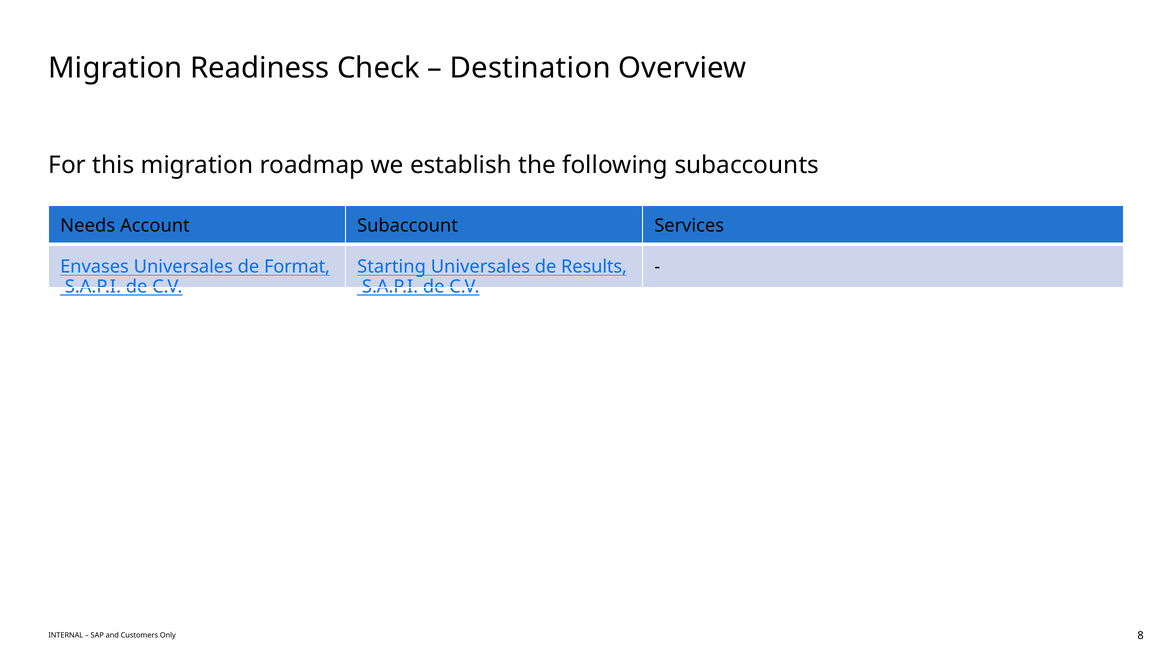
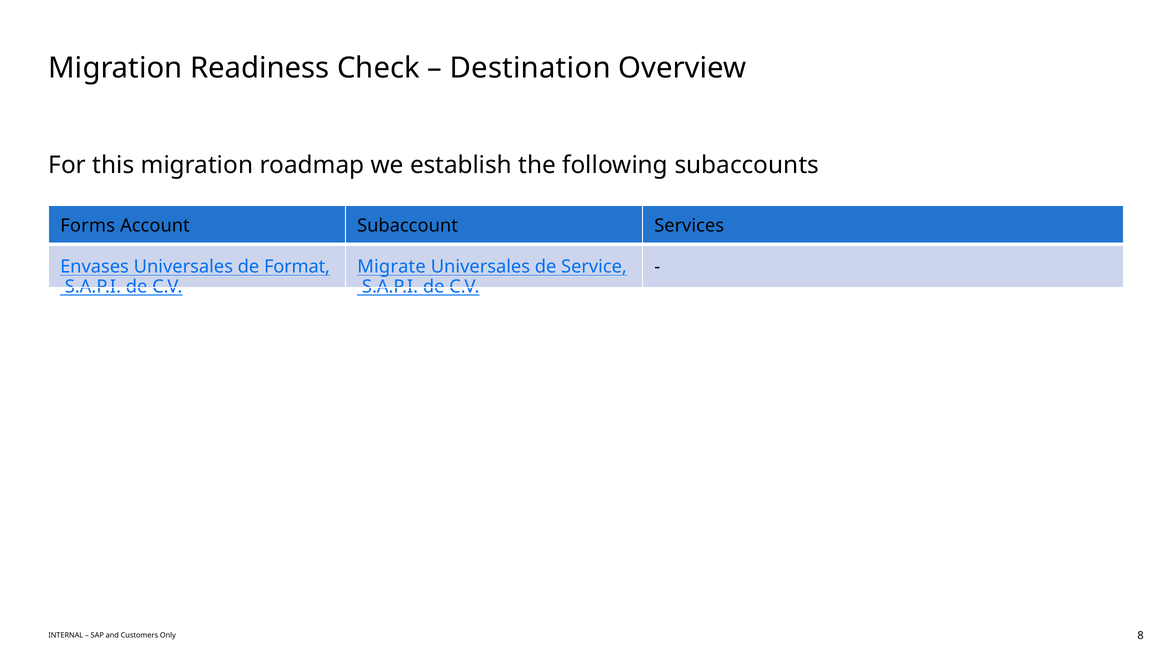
Needs: Needs -> Forms
Starting: Starting -> Migrate
Results: Results -> Service
